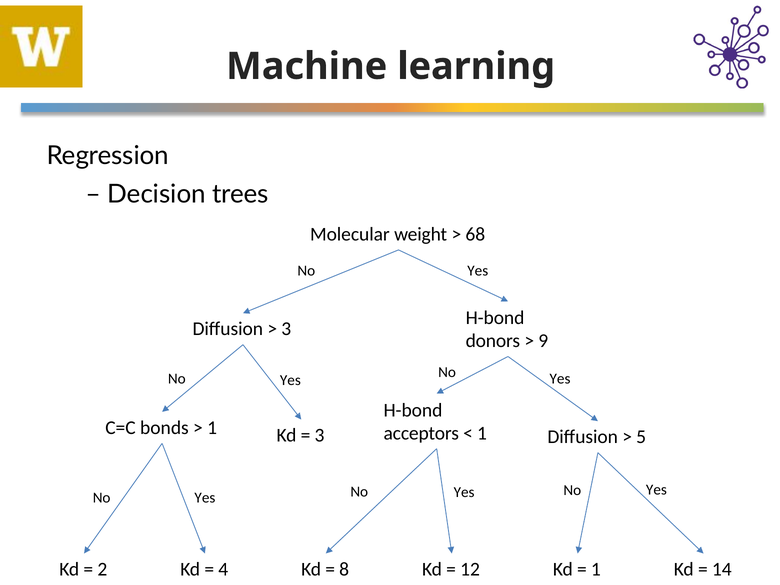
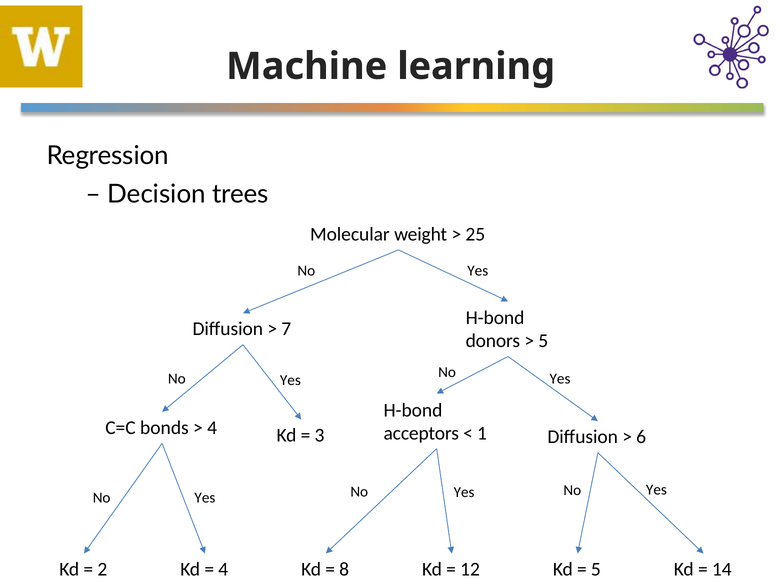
68: 68 -> 25
3 at (286, 329): 3 -> 7
9 at (543, 341): 9 -> 5
1 at (212, 428): 1 -> 4
5: 5 -> 6
1 at (596, 569): 1 -> 5
